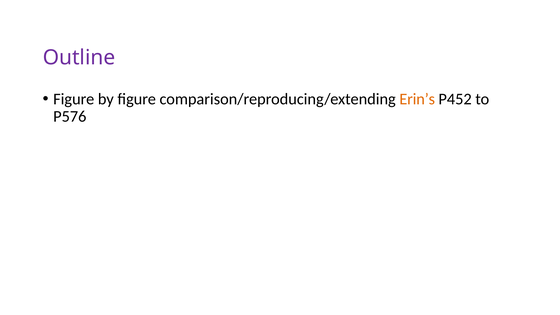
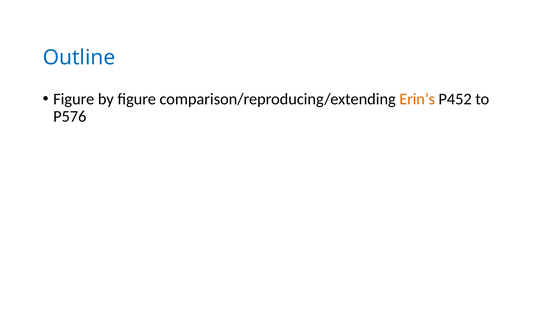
Outline colour: purple -> blue
